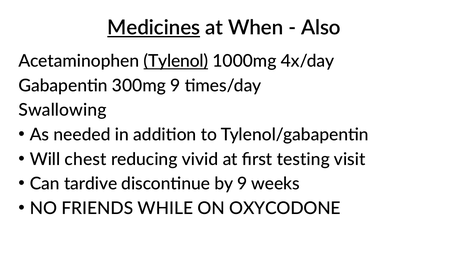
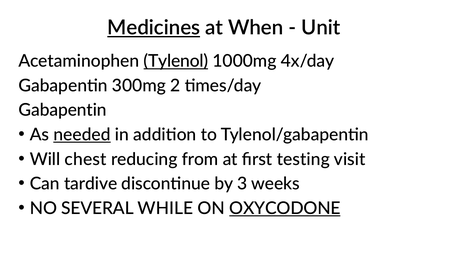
Also: Also -> Unit
300mg 9: 9 -> 2
Swallowing at (62, 110): Swallowing -> Gabapentin
needed underline: none -> present
vivid: vivid -> from
by 9: 9 -> 3
FRIENDS: FRIENDS -> SEVERAL
OXYCODONE underline: none -> present
